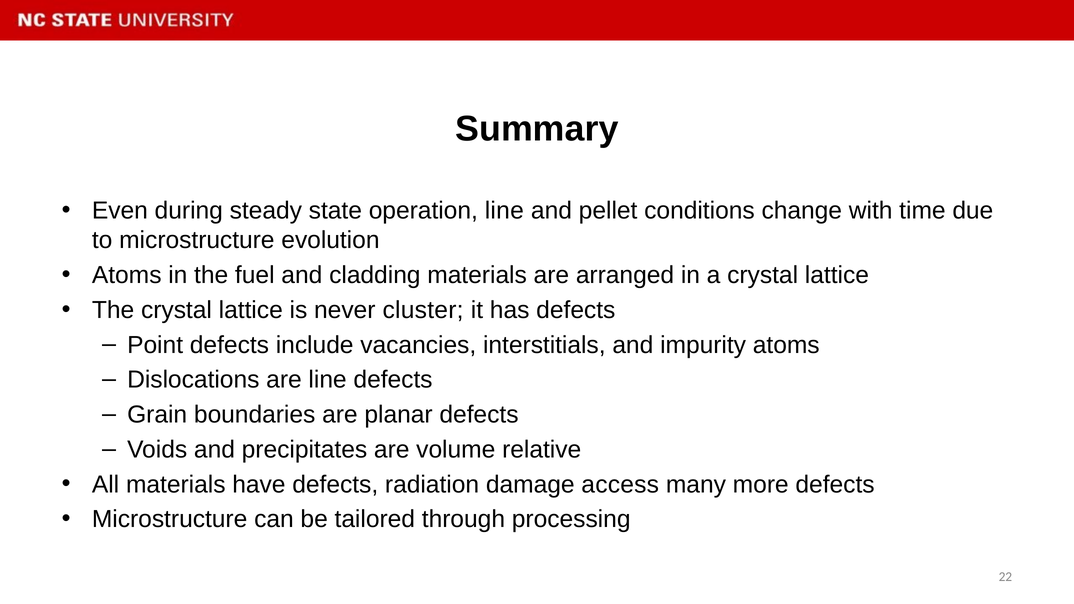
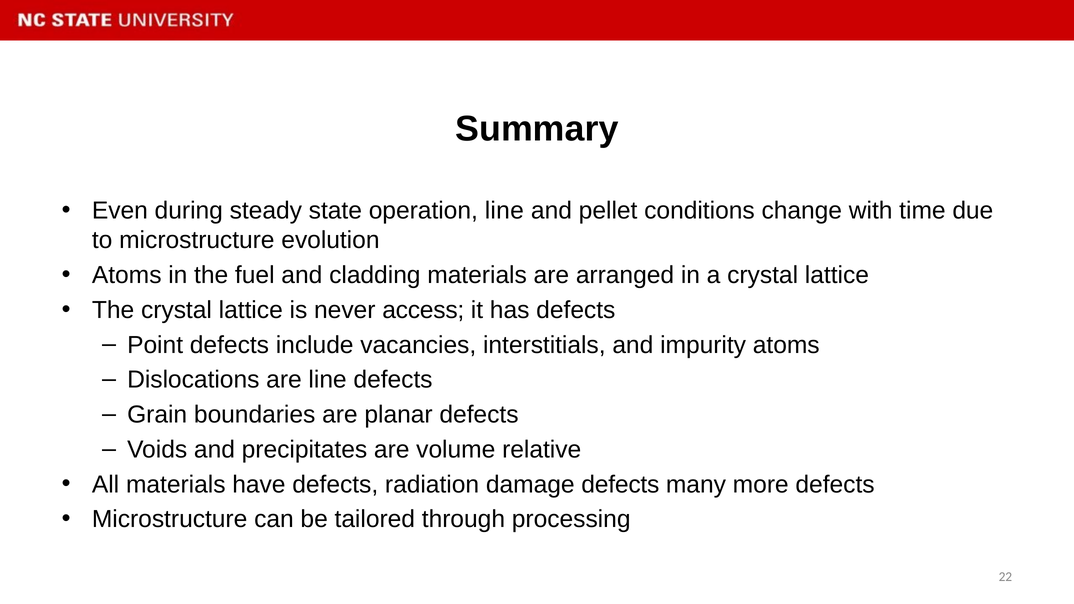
cluster: cluster -> access
damage access: access -> defects
